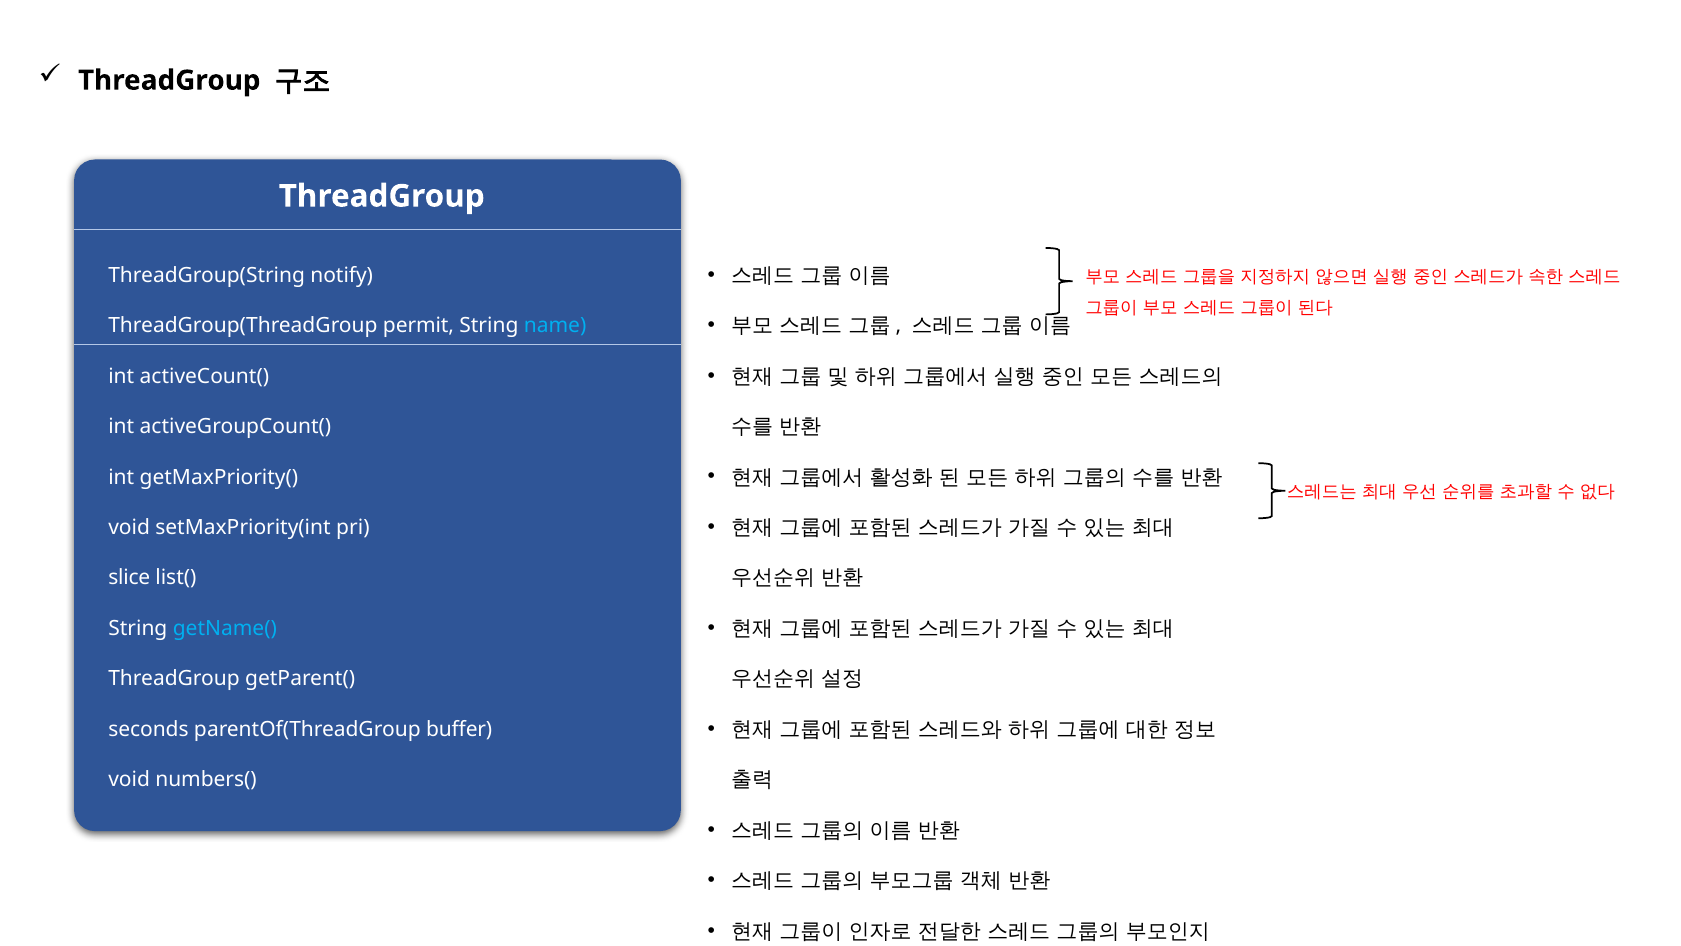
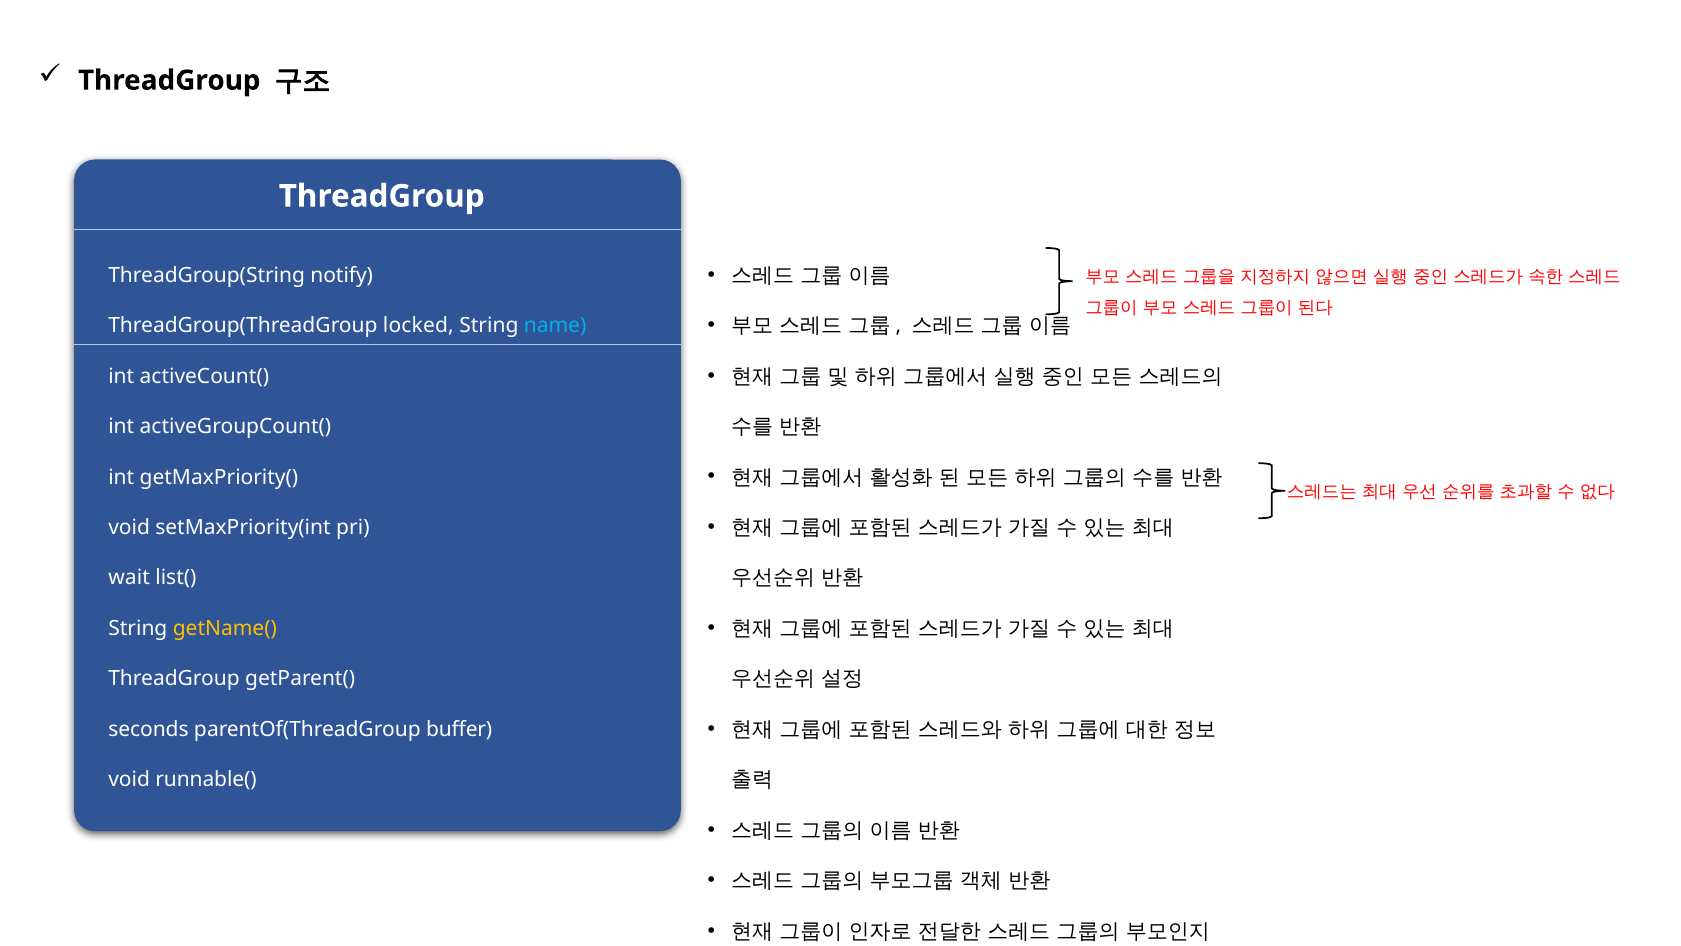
permit: permit -> locked
slice: slice -> wait
getName( colour: light blue -> yellow
numbers(: numbers( -> runnable(
